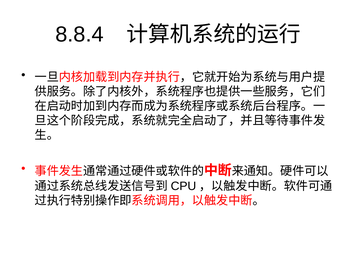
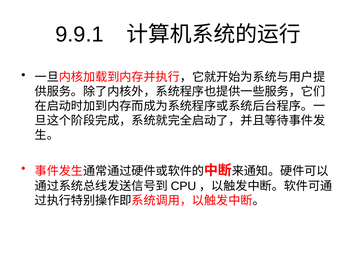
8.8.4: 8.8.4 -> 9.9.1
